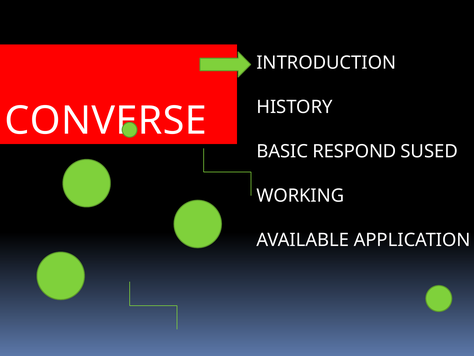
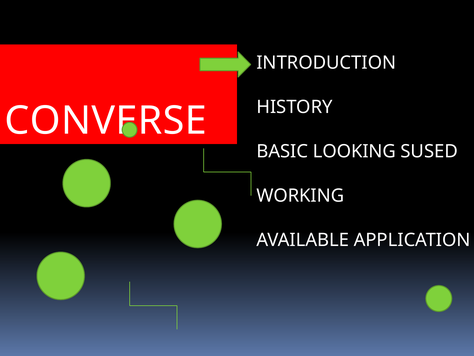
RESPOND: RESPOND -> LOOKING
